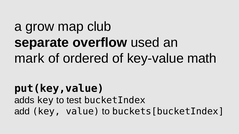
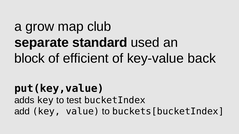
overflow: overflow -> standard
mark: mark -> block
ordered: ordered -> efficient
math: math -> back
